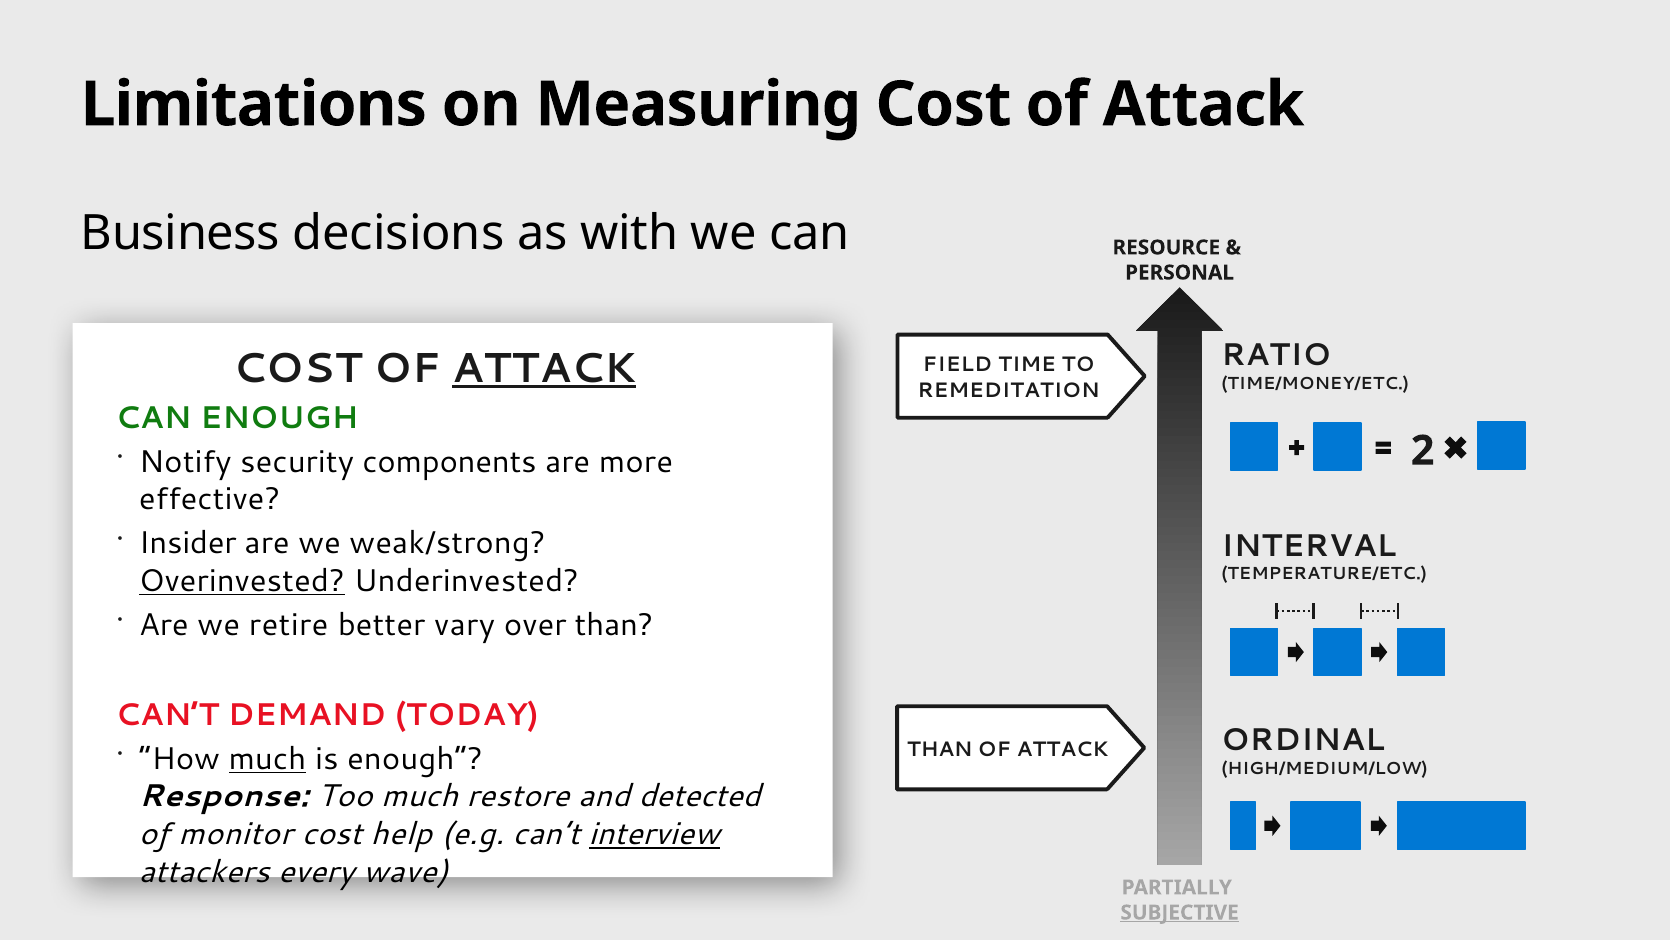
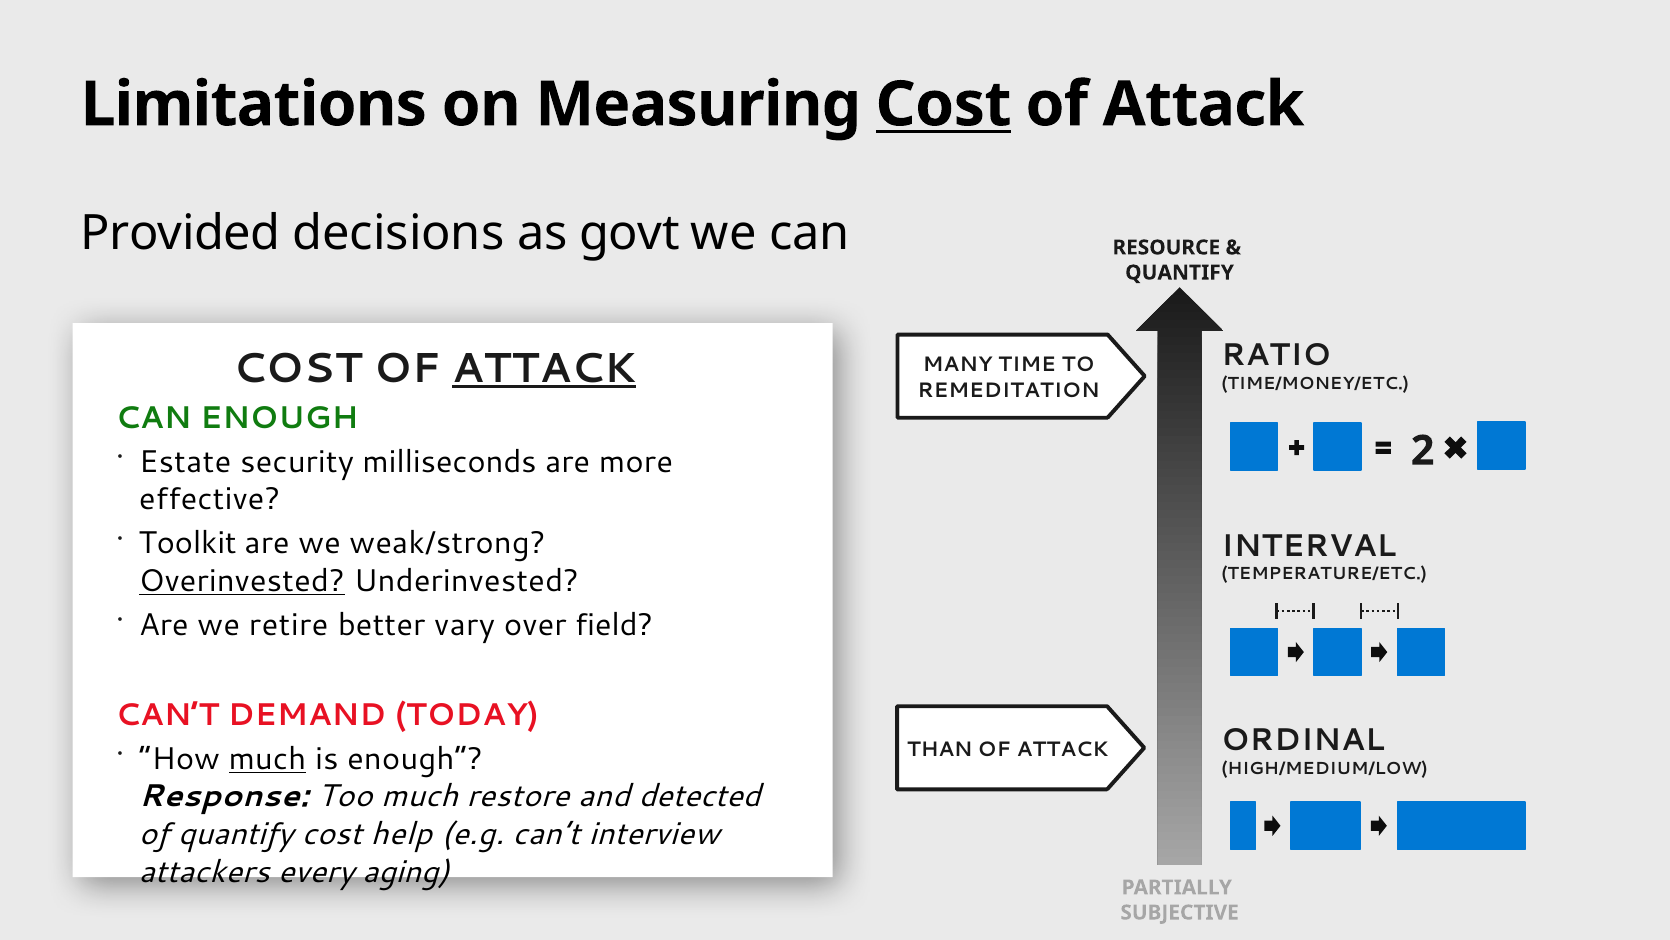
Cost at (944, 105) underline: none -> present
Business: Business -> Provided
with: with -> govt
PERSONAL at (1180, 272): PERSONAL -> QUANTIFY
FIELD: FIELD -> MANY
Notify: Notify -> Estate
components: components -> milliseconds
Insider: Insider -> Toolkit
over than: than -> field
of monitor: monitor -> quantify
interview underline: present -> none
wave: wave -> aging
SUBJECTIVE underline: present -> none
